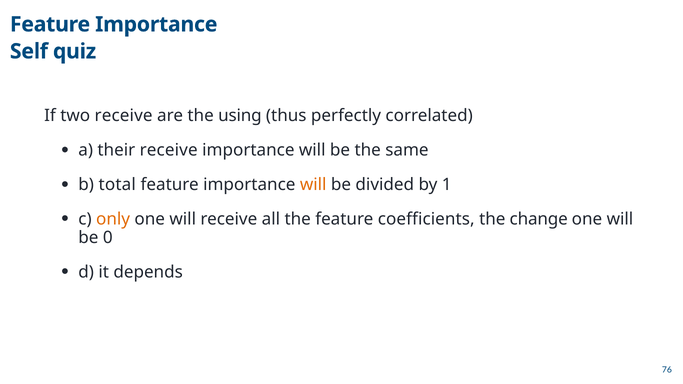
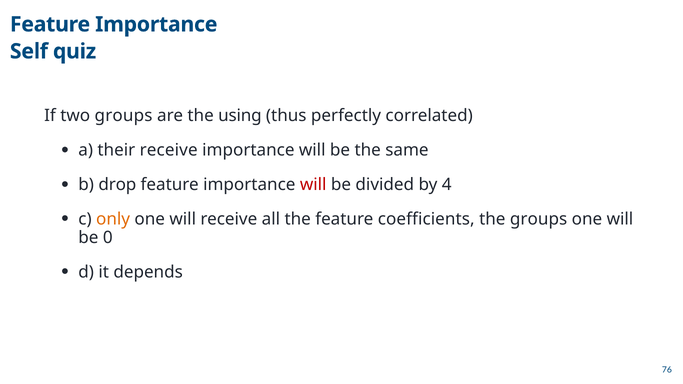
two receive: receive -> groups
total: total -> drop
will at (313, 185) colour: orange -> red
1: 1 -> 4
the change: change -> groups
